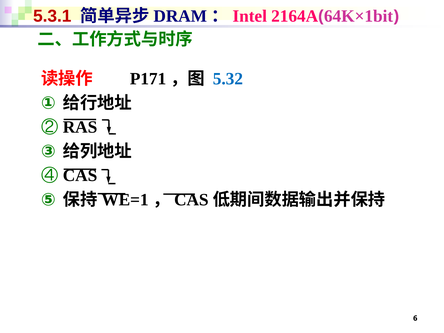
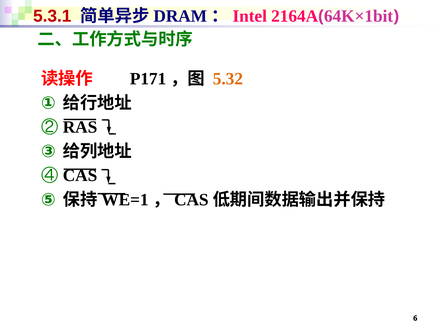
5.32 colour: blue -> orange
